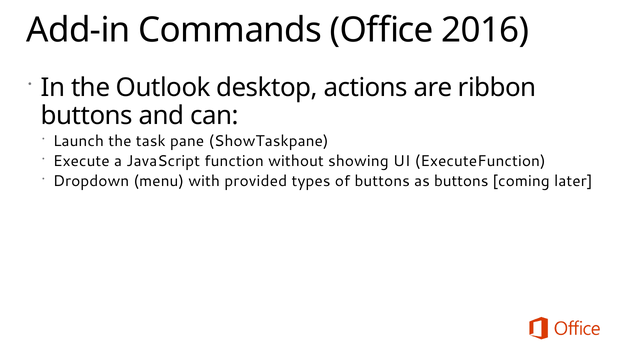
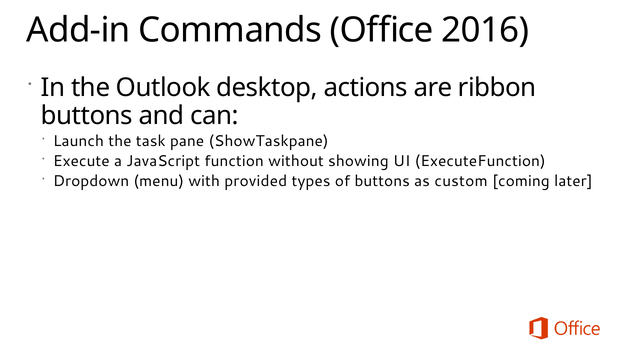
as buttons: buttons -> custom
